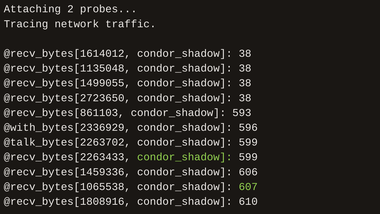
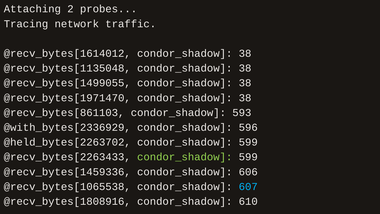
@recv_bytes[2723650: @recv_bytes[2723650 -> @recv_bytes[1971470
@talk_bytes[2263702: @talk_bytes[2263702 -> @held_bytes[2263702
607 colour: light green -> light blue
